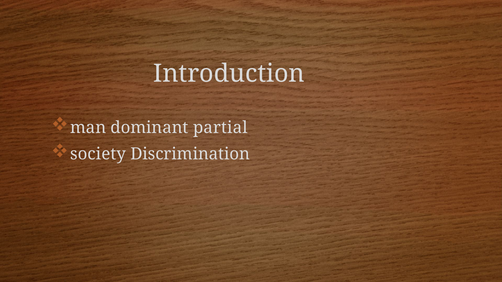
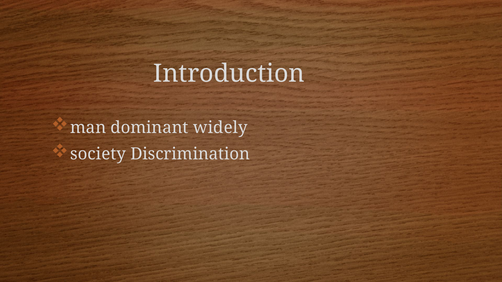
partial: partial -> widely
